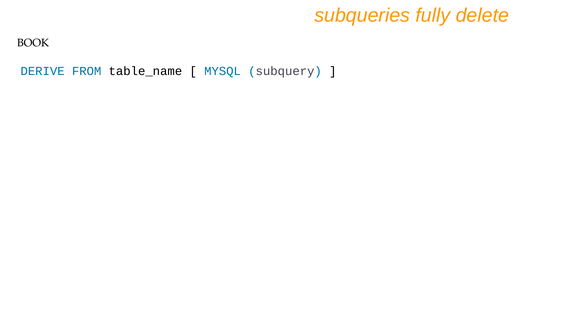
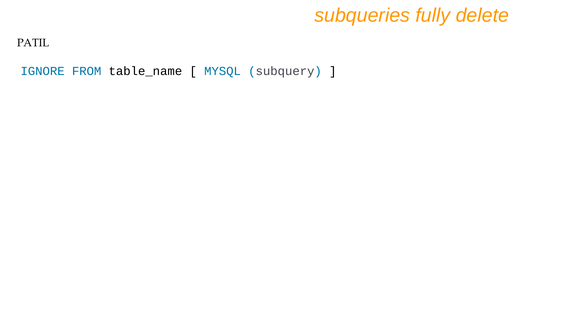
BOOK: BOOK -> PATIL
DERIVE: DERIVE -> IGNORE
